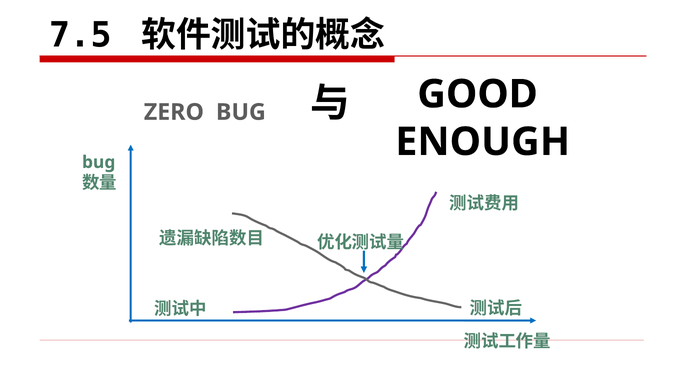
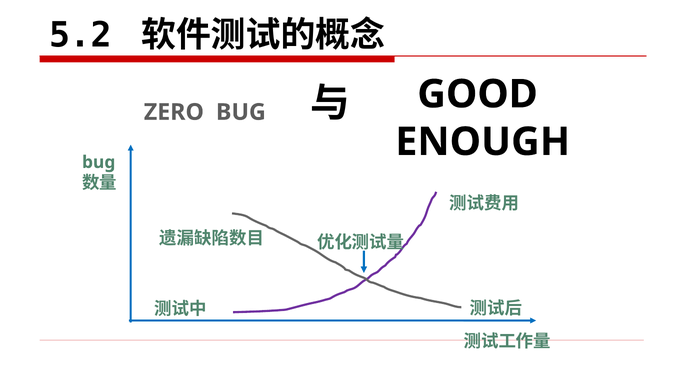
7.5: 7.5 -> 5.2
